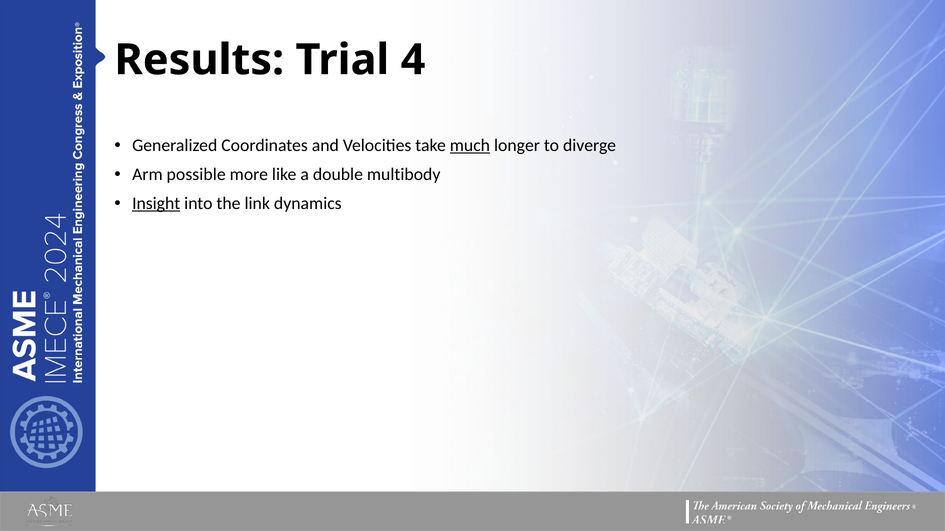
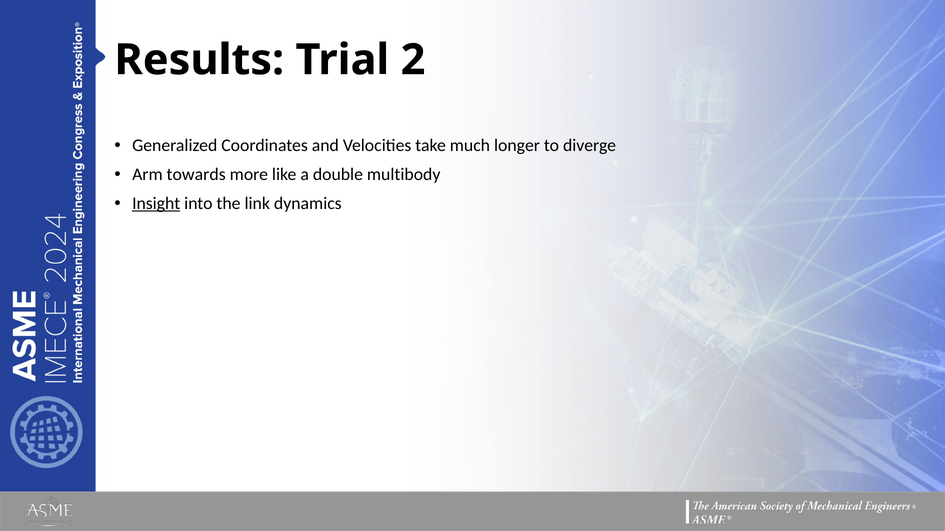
4: 4 -> 2
much underline: present -> none
possible: possible -> towards
